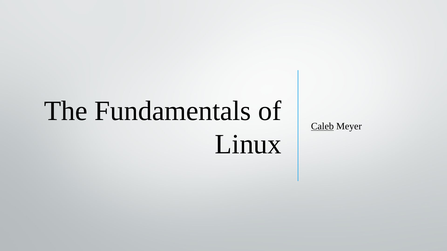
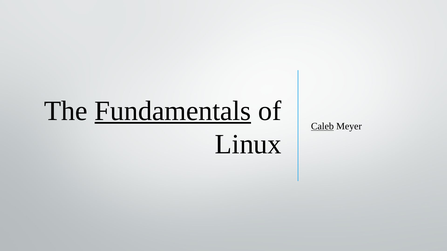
Fundamentals underline: none -> present
